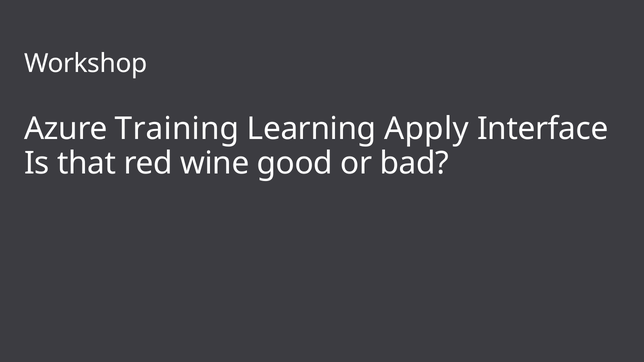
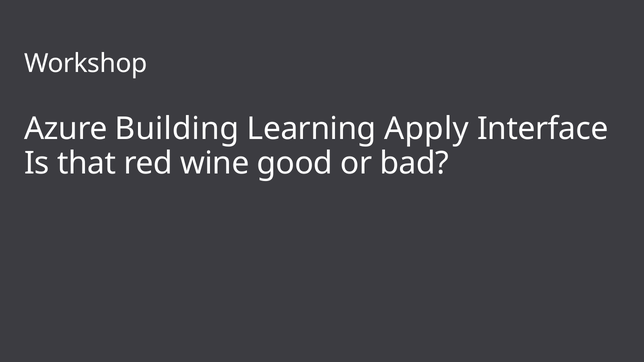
Training: Training -> Building
